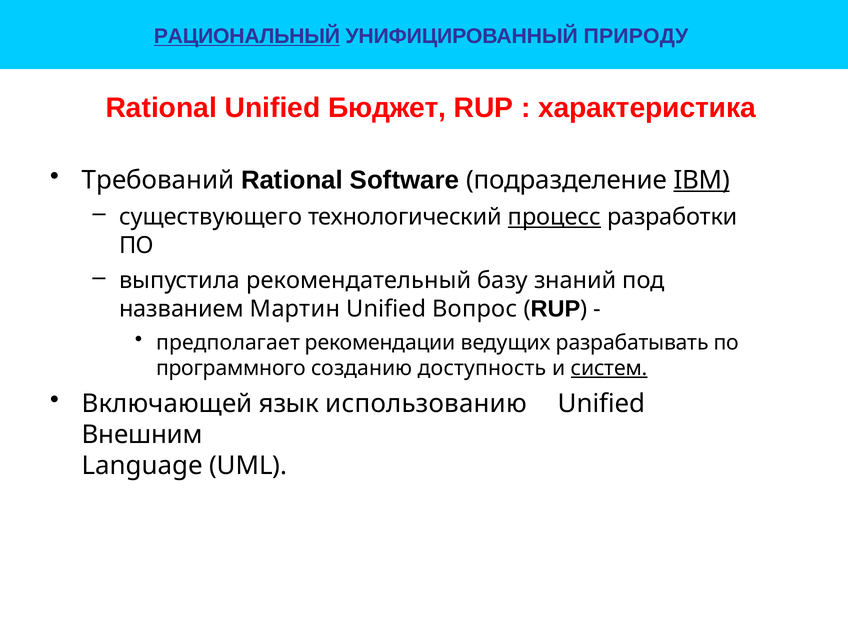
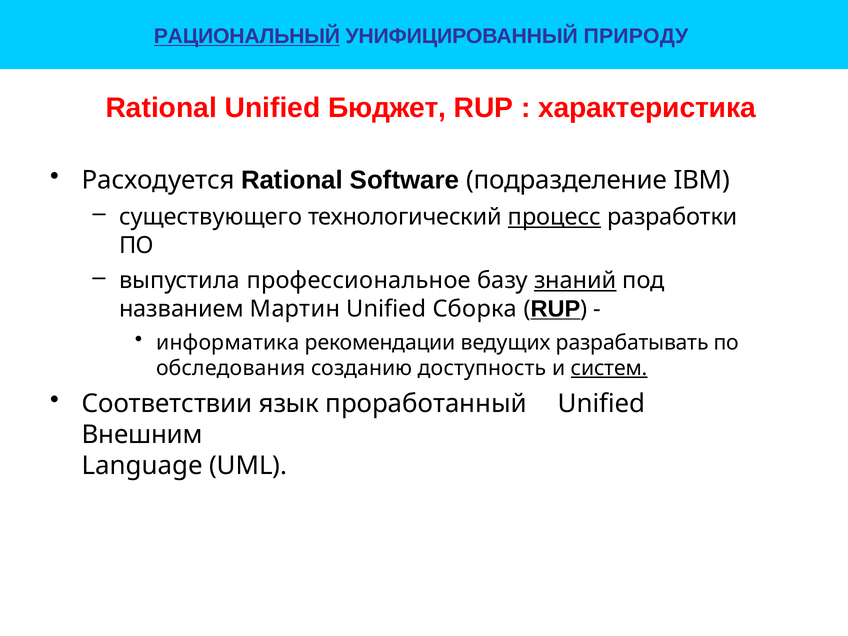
Требований: Требований -> Расходуется
IBM underline: present -> none
рекомендательный: рекомендательный -> профессиональное
знаний underline: none -> present
Вопрос: Вопрос -> Сборка
RUP at (555, 309) underline: none -> present
предполагает: предполагает -> информатика
программного: программного -> обследования
Включающей: Включающей -> Соответствии
использованию: использованию -> проработанный
